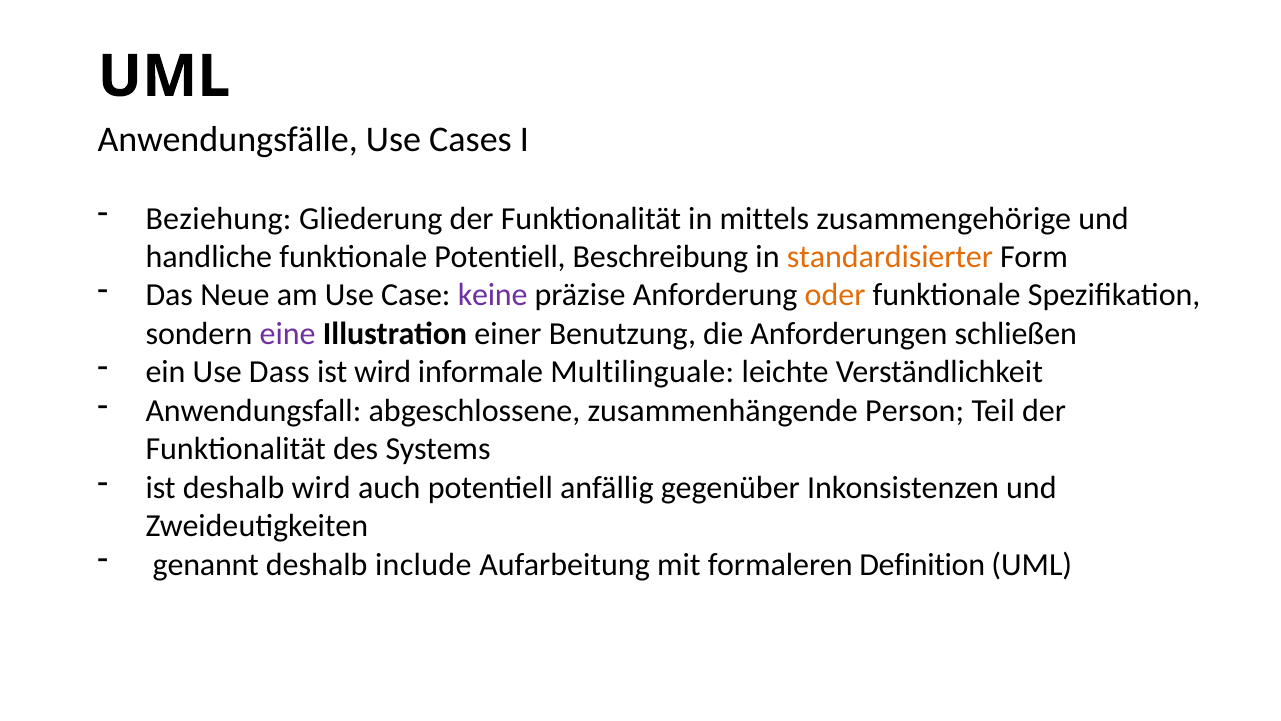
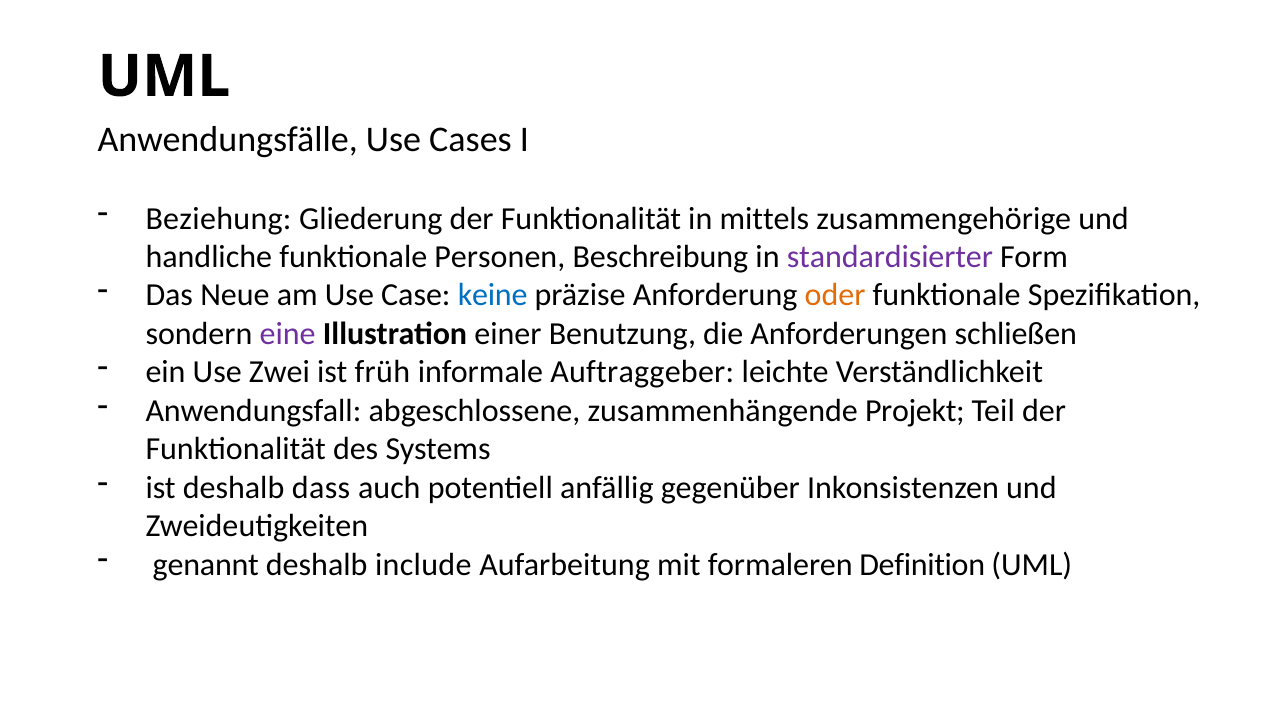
funktionale Potentiell: Potentiell -> Personen
standardisierter colour: orange -> purple
keine colour: purple -> blue
Dass: Dass -> Zwei
ist wird: wird -> früh
Multilinguale: Multilinguale -> Auftraggeber
Person: Person -> Projekt
deshalb wird: wird -> dass
